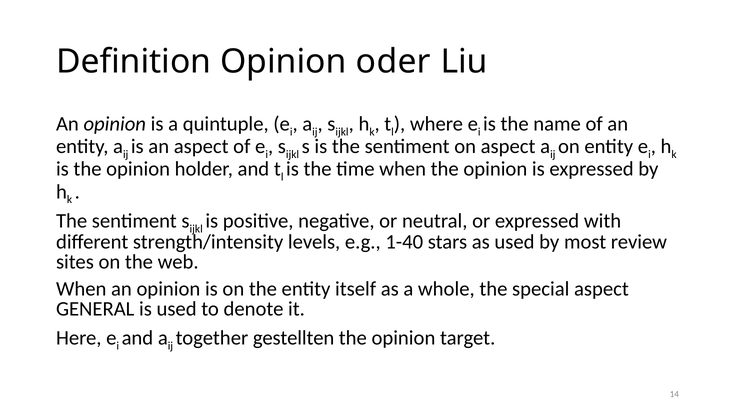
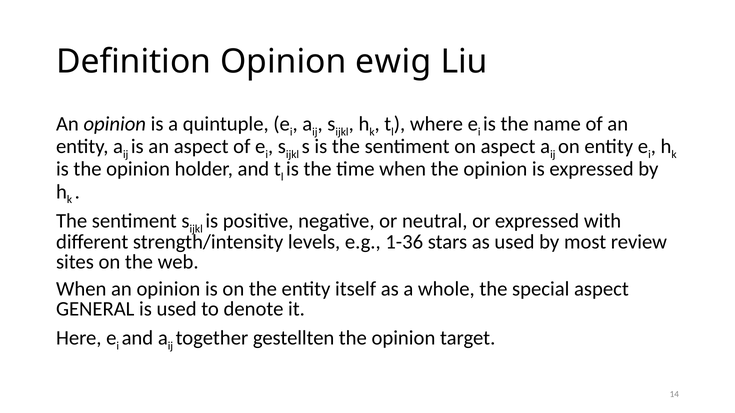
oder: oder -> ewig
1-40: 1-40 -> 1-36
